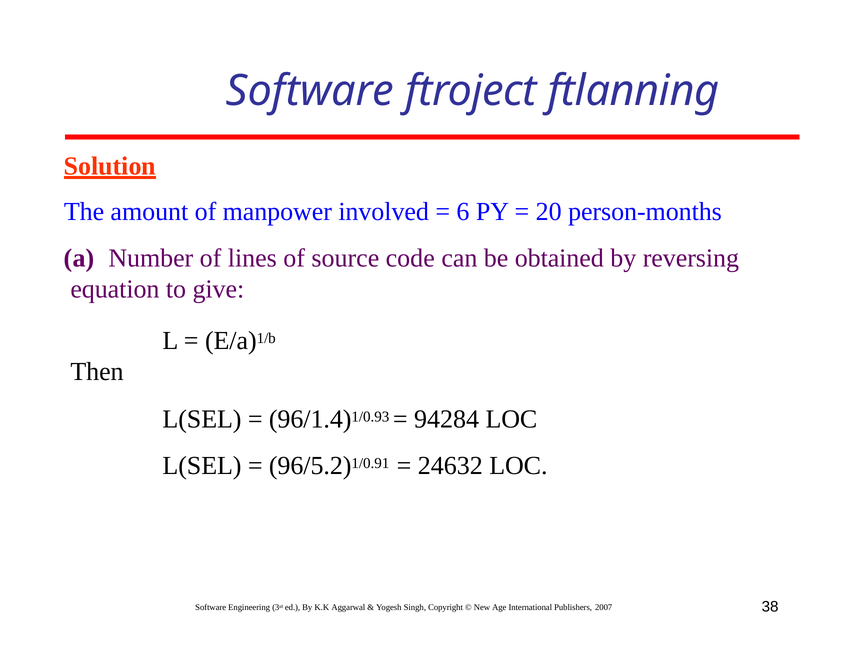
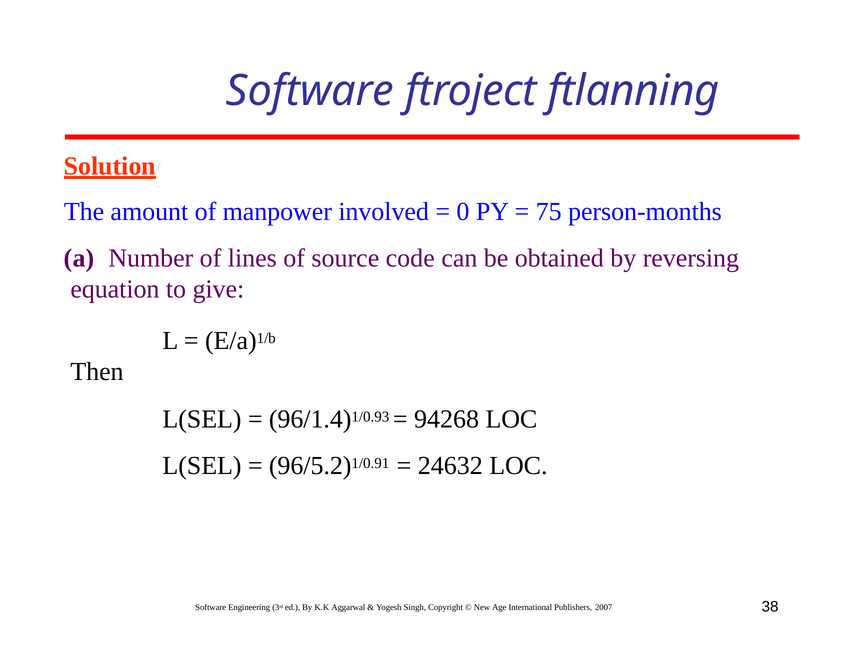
6: 6 -> 0
20: 20 -> 75
94284: 94284 -> 94268
